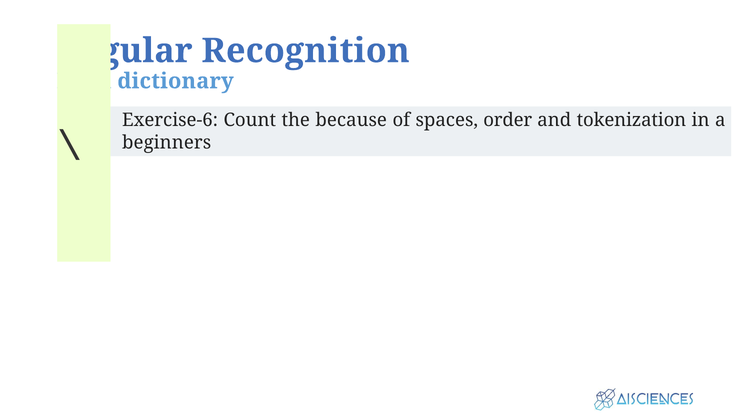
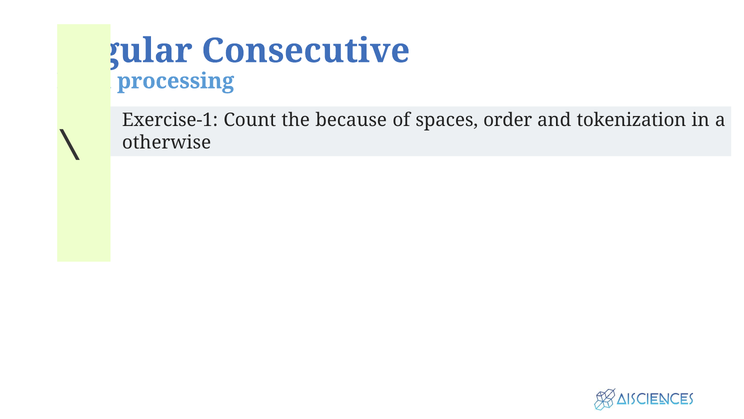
Recognition: Recognition -> Consecutive
dictionary: dictionary -> processing
Exercise-6: Exercise-6 -> Exercise-1
beginners: beginners -> otherwise
